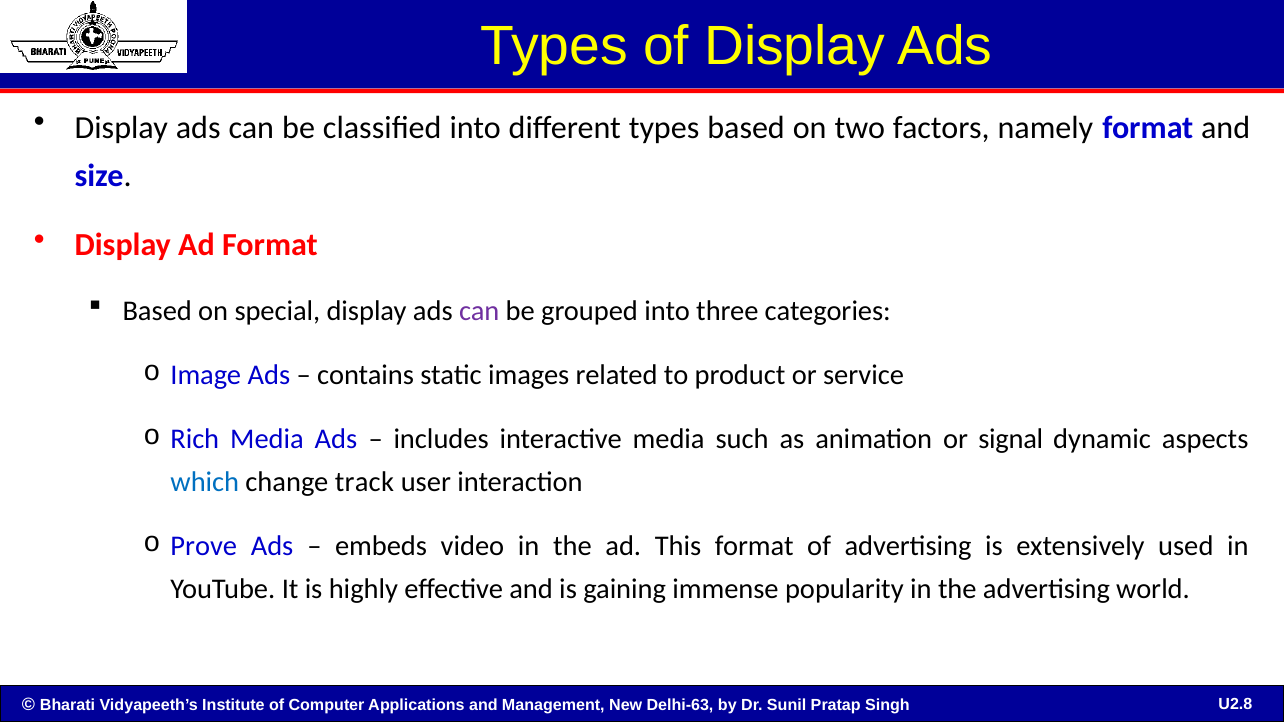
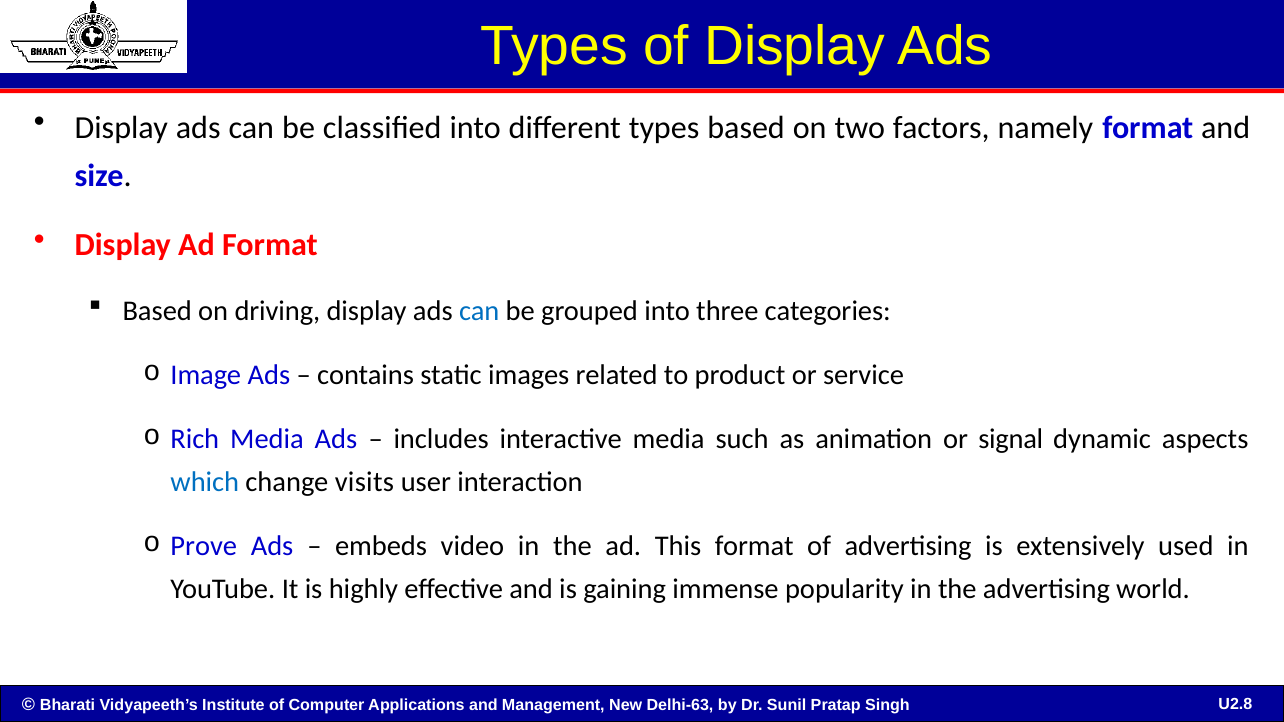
special: special -> driving
can at (479, 311) colour: purple -> blue
track: track -> visits
